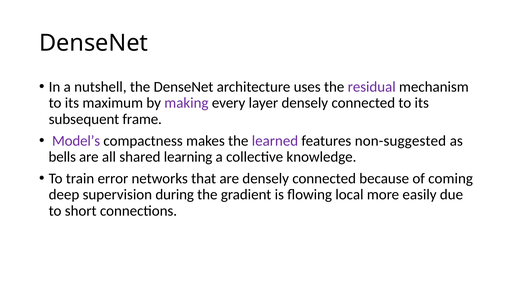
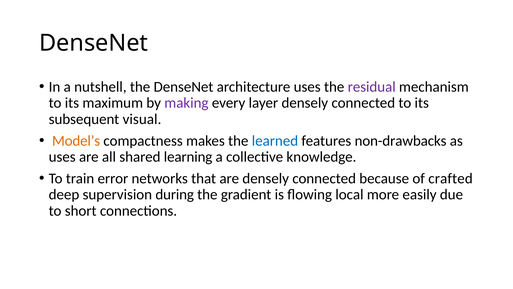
frame: frame -> visual
Model’s colour: purple -> orange
learned colour: purple -> blue
non-suggested: non-suggested -> non-drawbacks
bells at (62, 157): bells -> uses
coming: coming -> crafted
